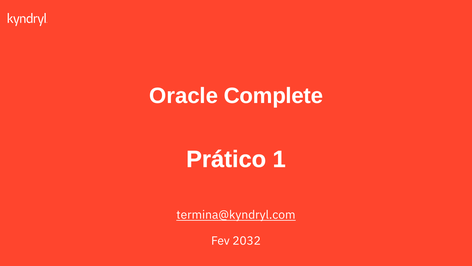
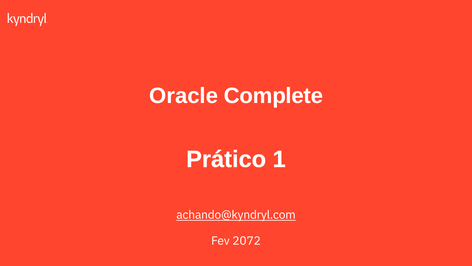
termina@kyndryl.com: termina@kyndryl.com -> achando@kyndryl.com
2032: 2032 -> 2072
